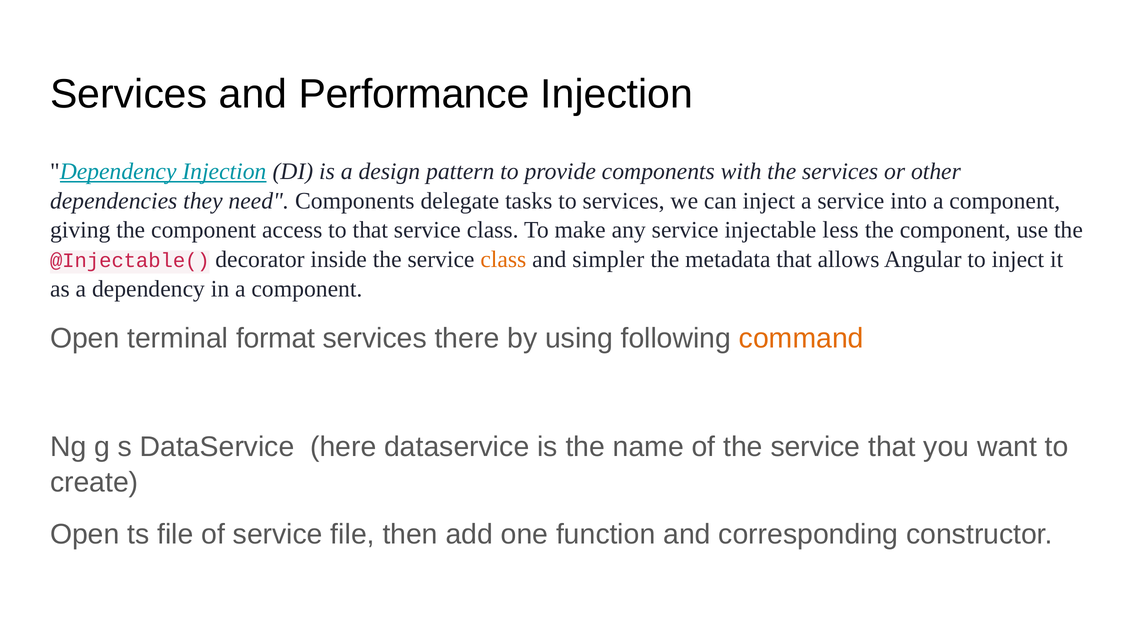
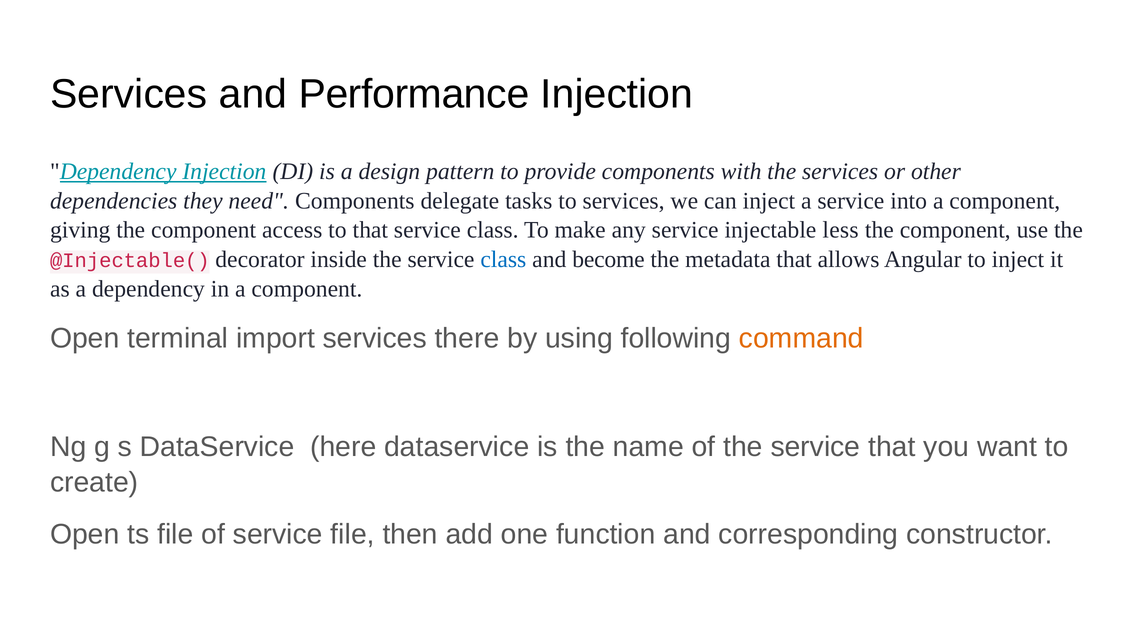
class at (503, 260) colour: orange -> blue
simpler: simpler -> become
format: format -> import
